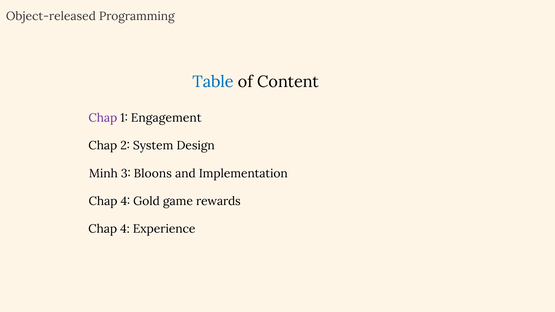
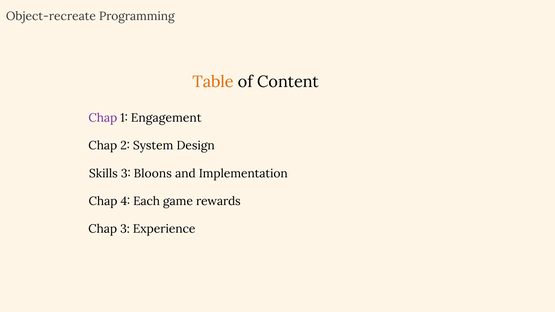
Object-released: Object-released -> Object-recreate
Table colour: blue -> orange
Minh: Minh -> Skills
Gold: Gold -> Each
4 at (125, 229): 4 -> 3
